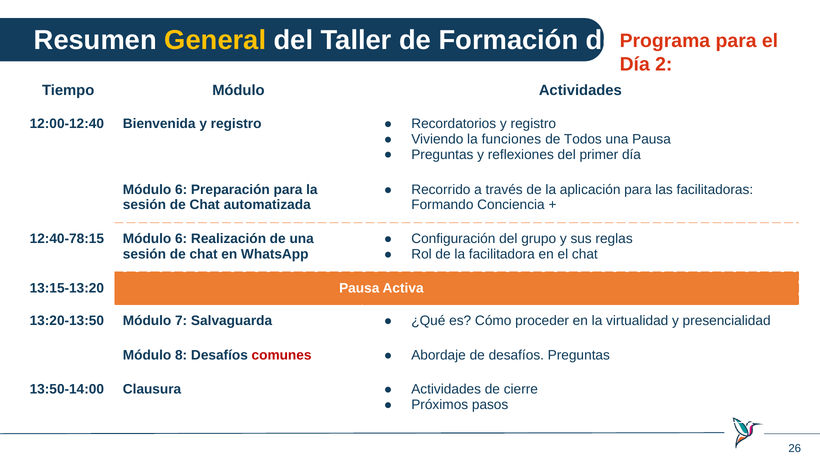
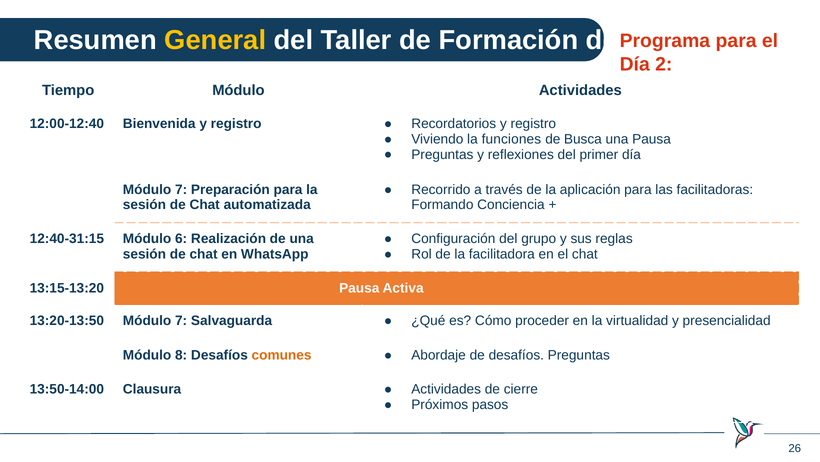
Todos: Todos -> Busca
6 at (181, 189): 6 -> 7
12:40-78:15: 12:40-78:15 -> 12:40-31:15
comunes colour: red -> orange
